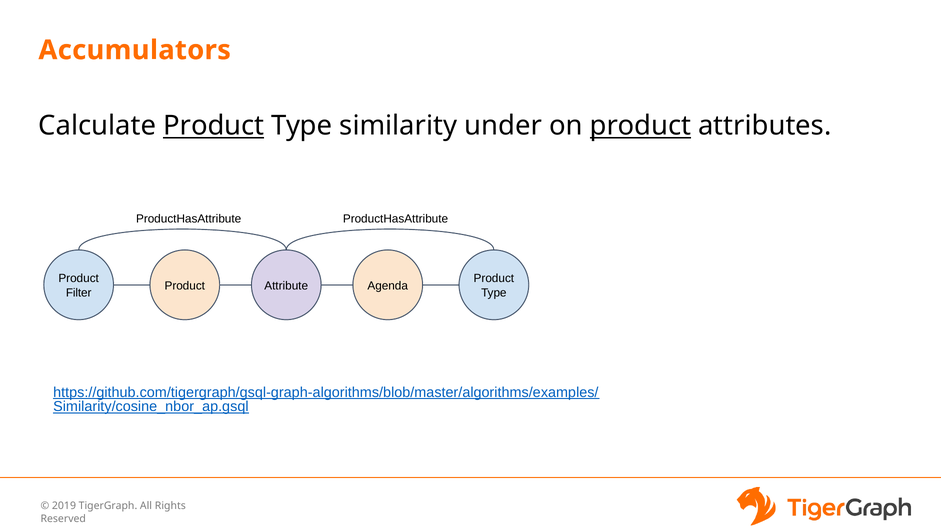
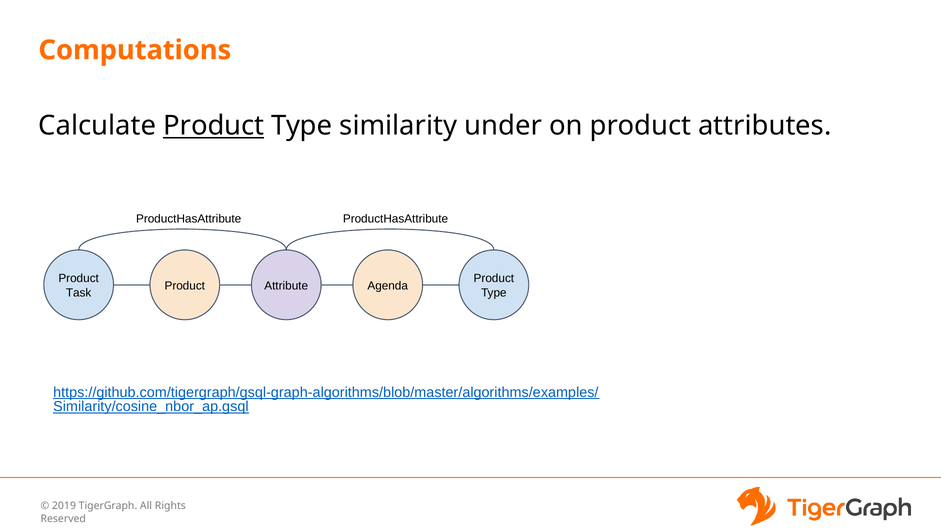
Accumulators: Accumulators -> Computations
product at (640, 126) underline: present -> none
Filter: Filter -> Task
